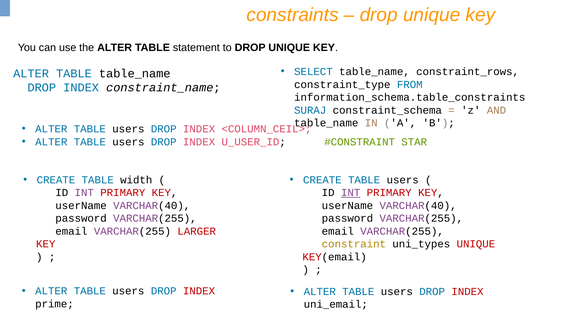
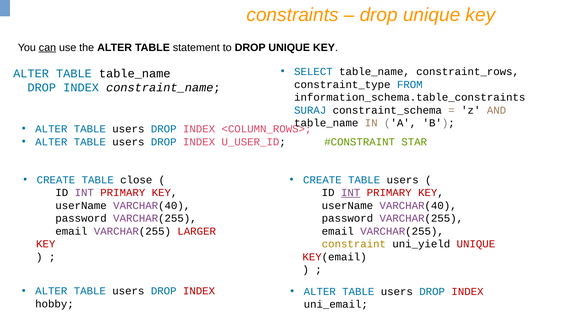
can underline: none -> present
<COLUMN_CEIL>: <COLUMN_CEIL> -> <COLUMN_ROWS>
width: width -> close
uni_types: uni_types -> uni_yield
prime: prime -> hobby
